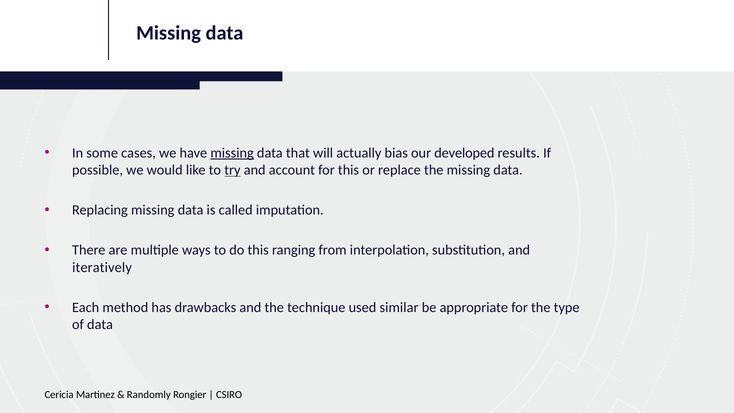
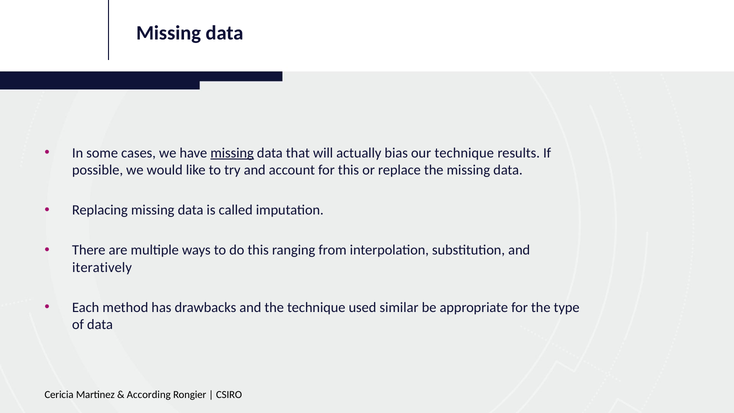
our developed: developed -> technique
try underline: present -> none
Randomly: Randomly -> According
